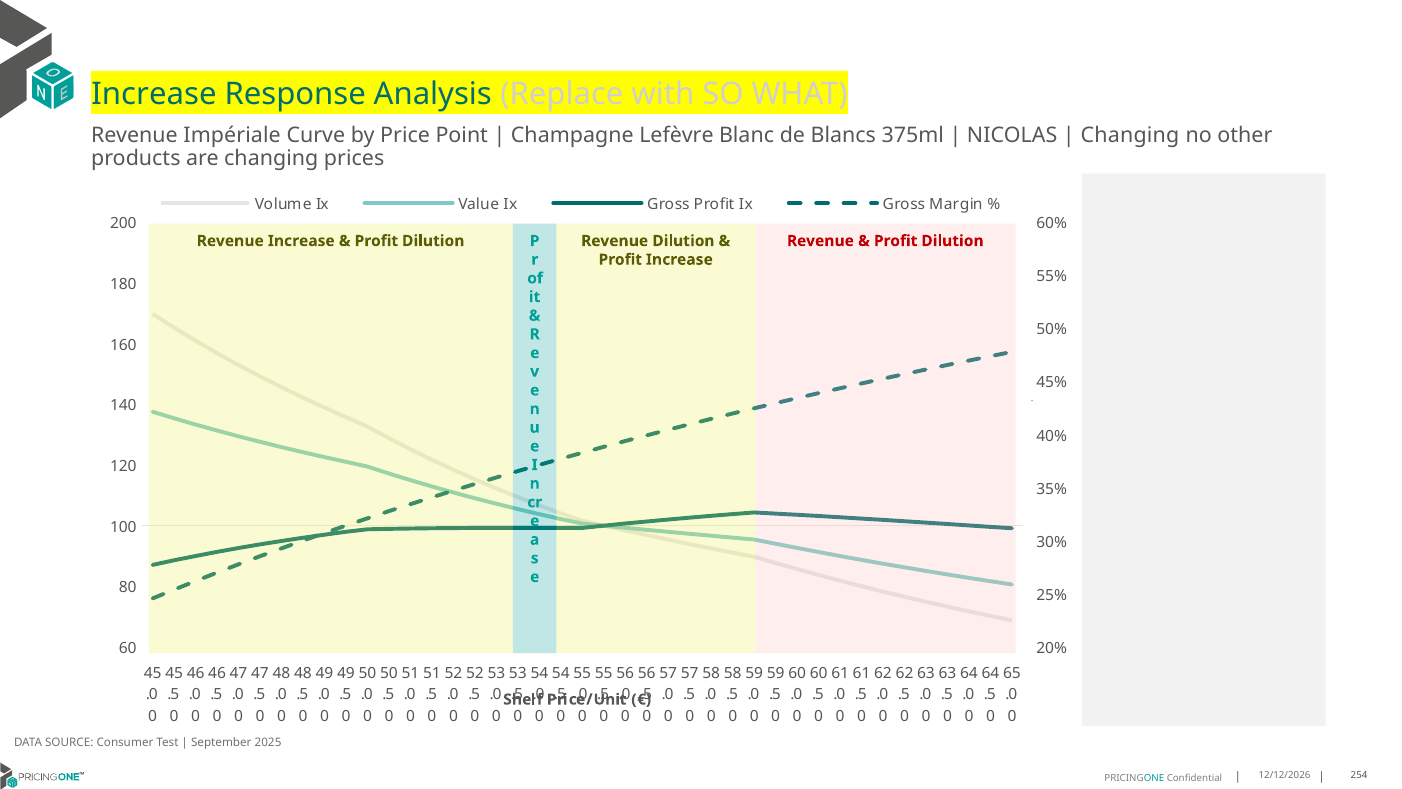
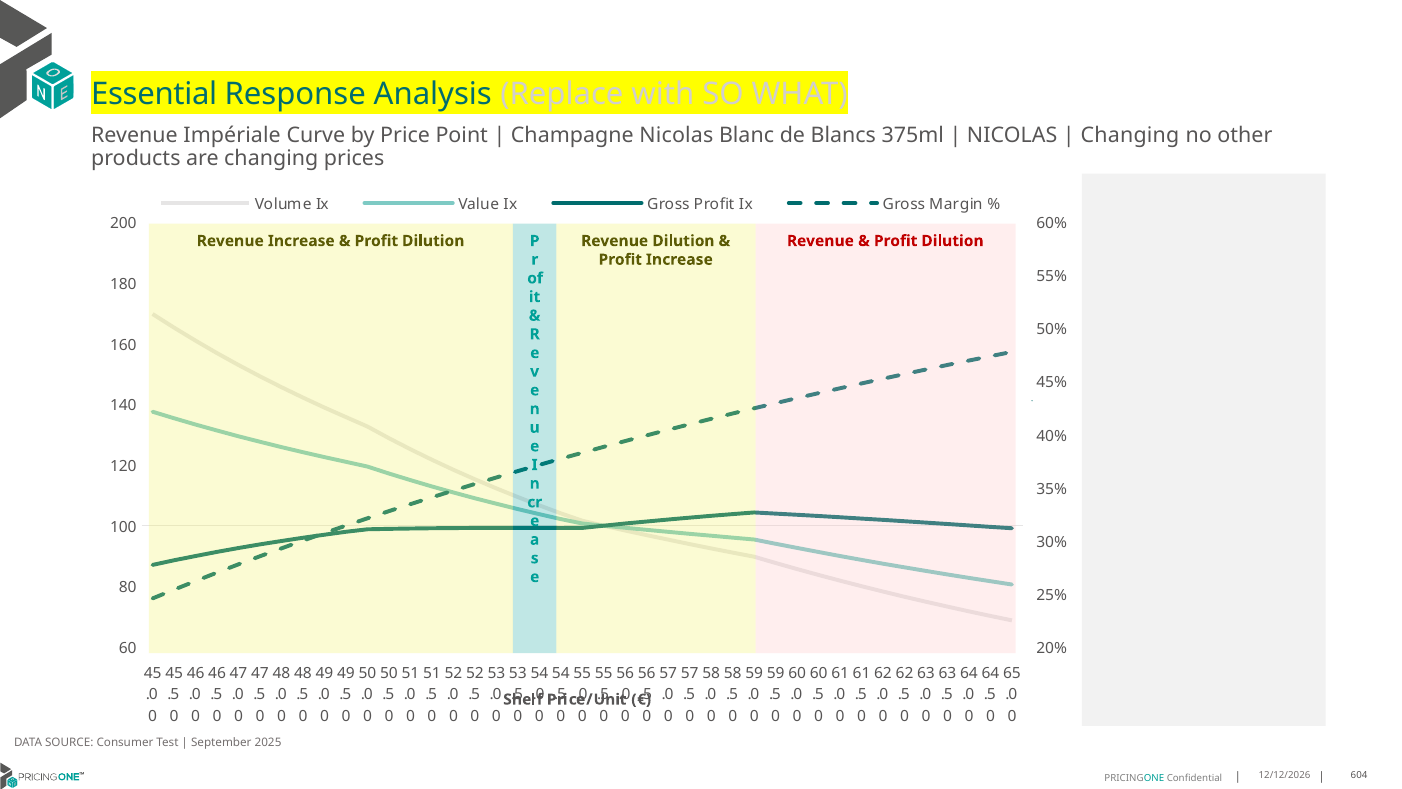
Increase at (154, 94): Increase -> Essential
Champagne Lefèvre: Lefèvre -> Nicolas
254: 254 -> 604
